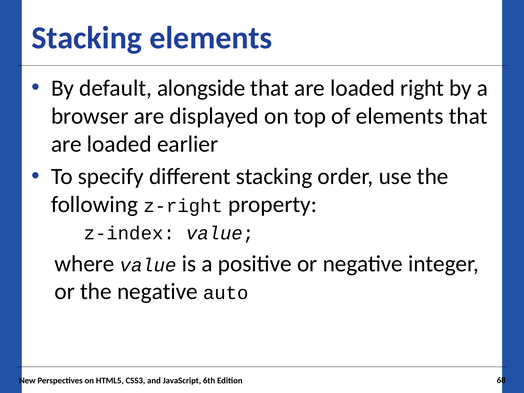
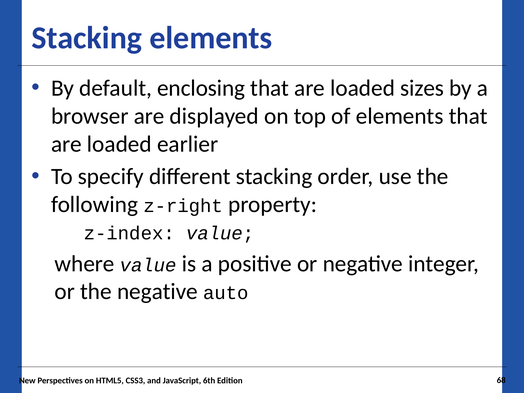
alongside: alongside -> enclosing
right: right -> sizes
